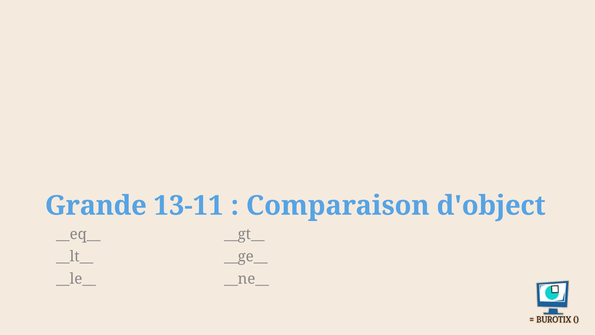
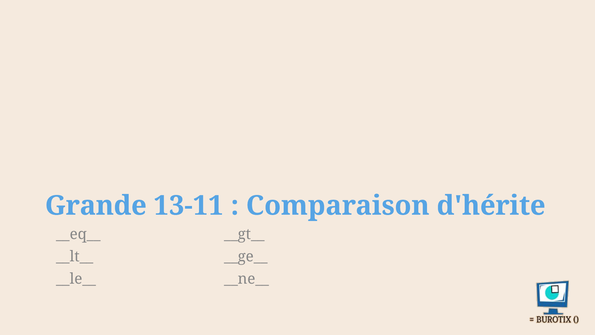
d'object: d'object -> d'hérite
